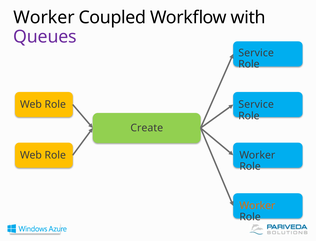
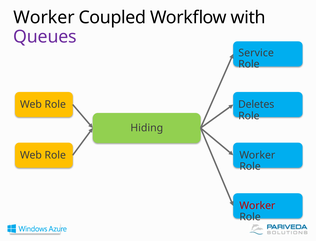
Service at (256, 104): Service -> Deletes
Create: Create -> Hiding
Worker at (257, 206) colour: orange -> red
